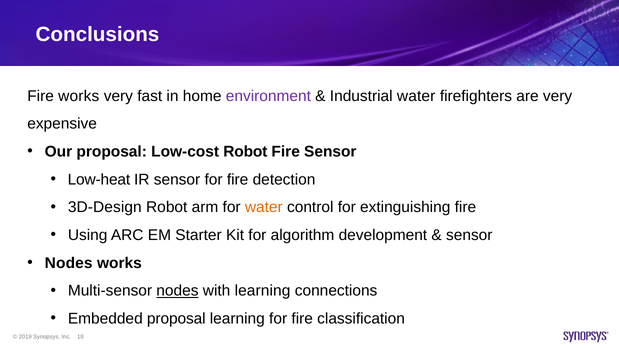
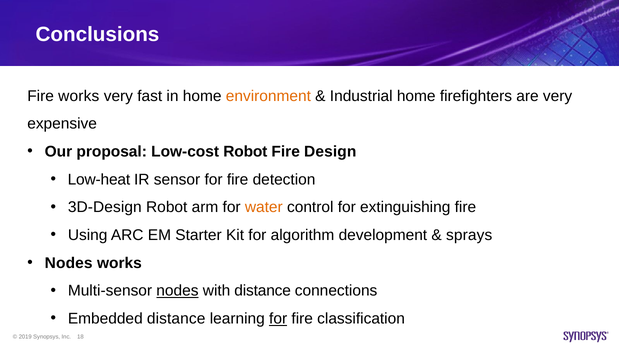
environment colour: purple -> orange
Industrial water: water -> home
Fire Sensor: Sensor -> Design
sensor at (469, 235): sensor -> sprays
with learning: learning -> distance
Embedded proposal: proposal -> distance
for at (278, 319) underline: none -> present
